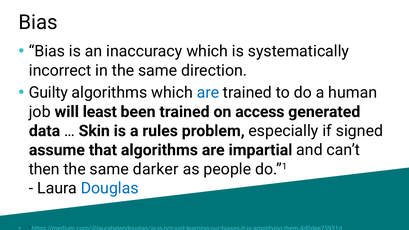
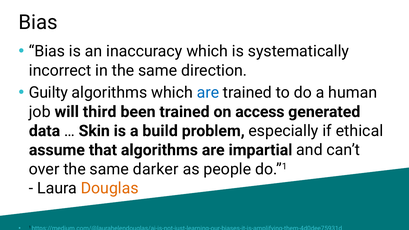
least: least -> third
rules: rules -> build
signed: signed -> ethical
then: then -> over
Douglas colour: blue -> orange
